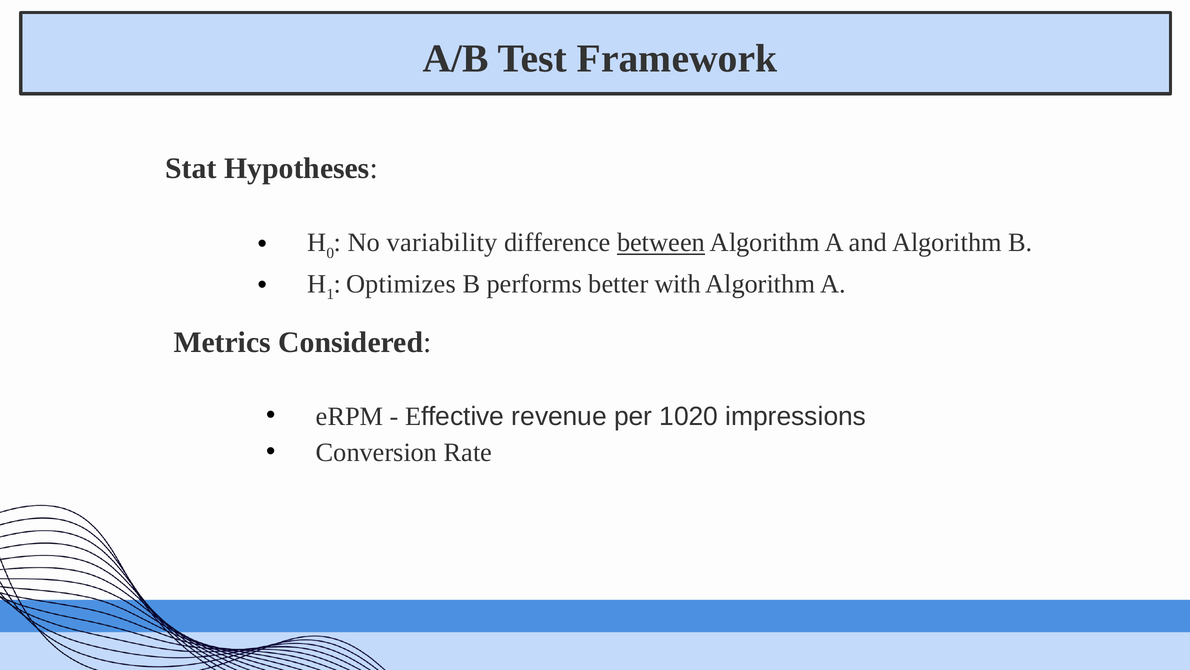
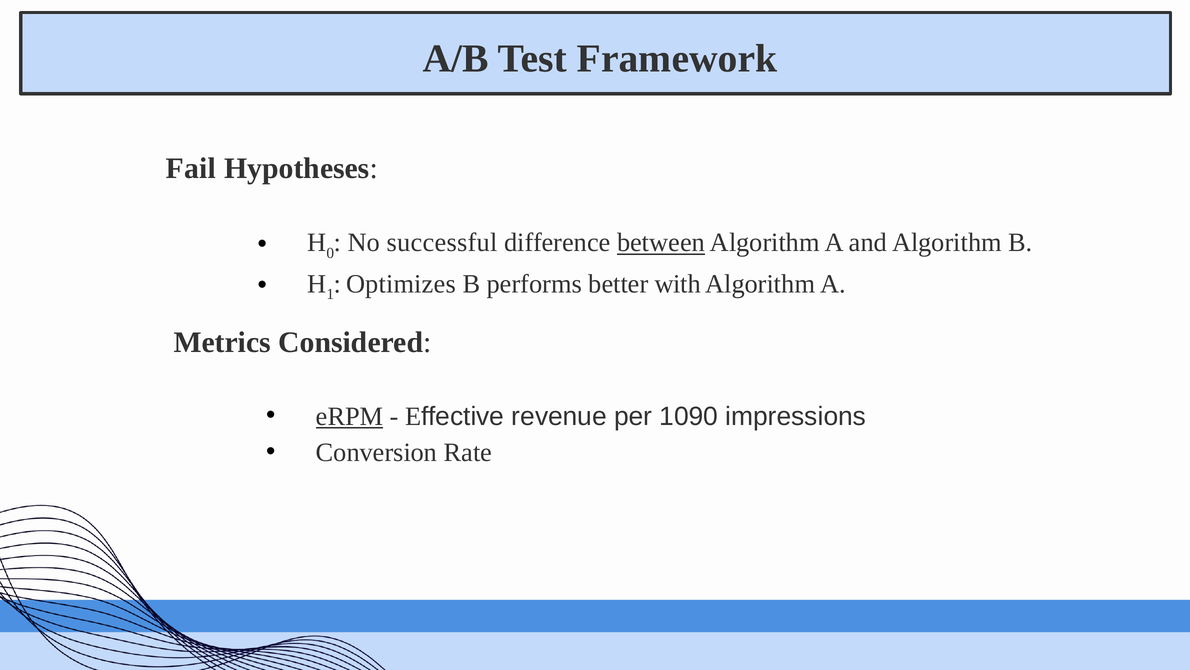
Stat: Stat -> Fail
variability: variability -> successful
eRPM underline: none -> present
1020: 1020 -> 1090
